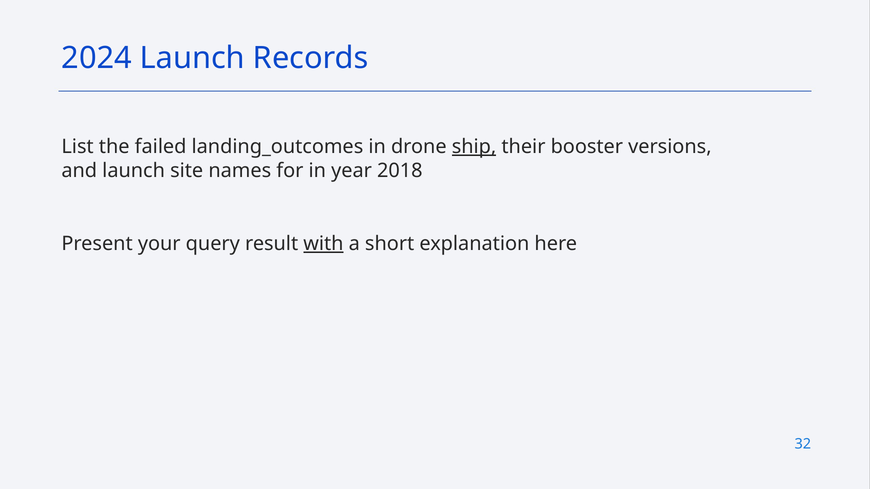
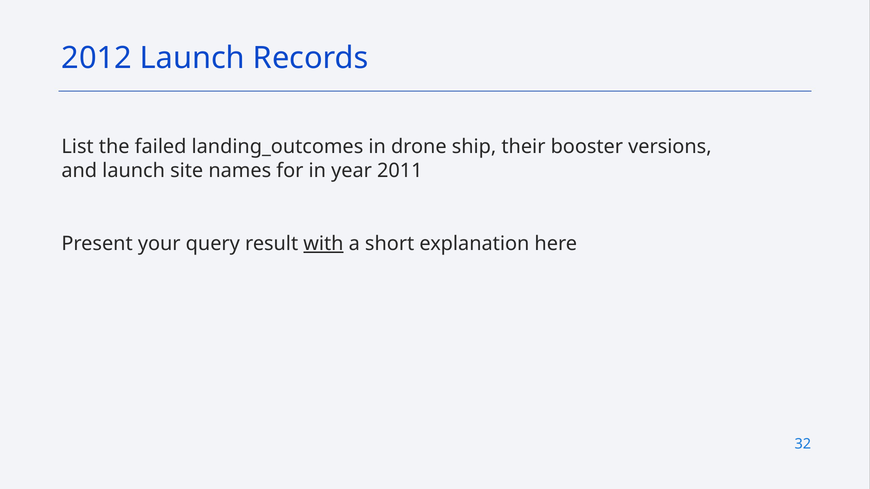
2024: 2024 -> 2012
ship underline: present -> none
2018: 2018 -> 2011
